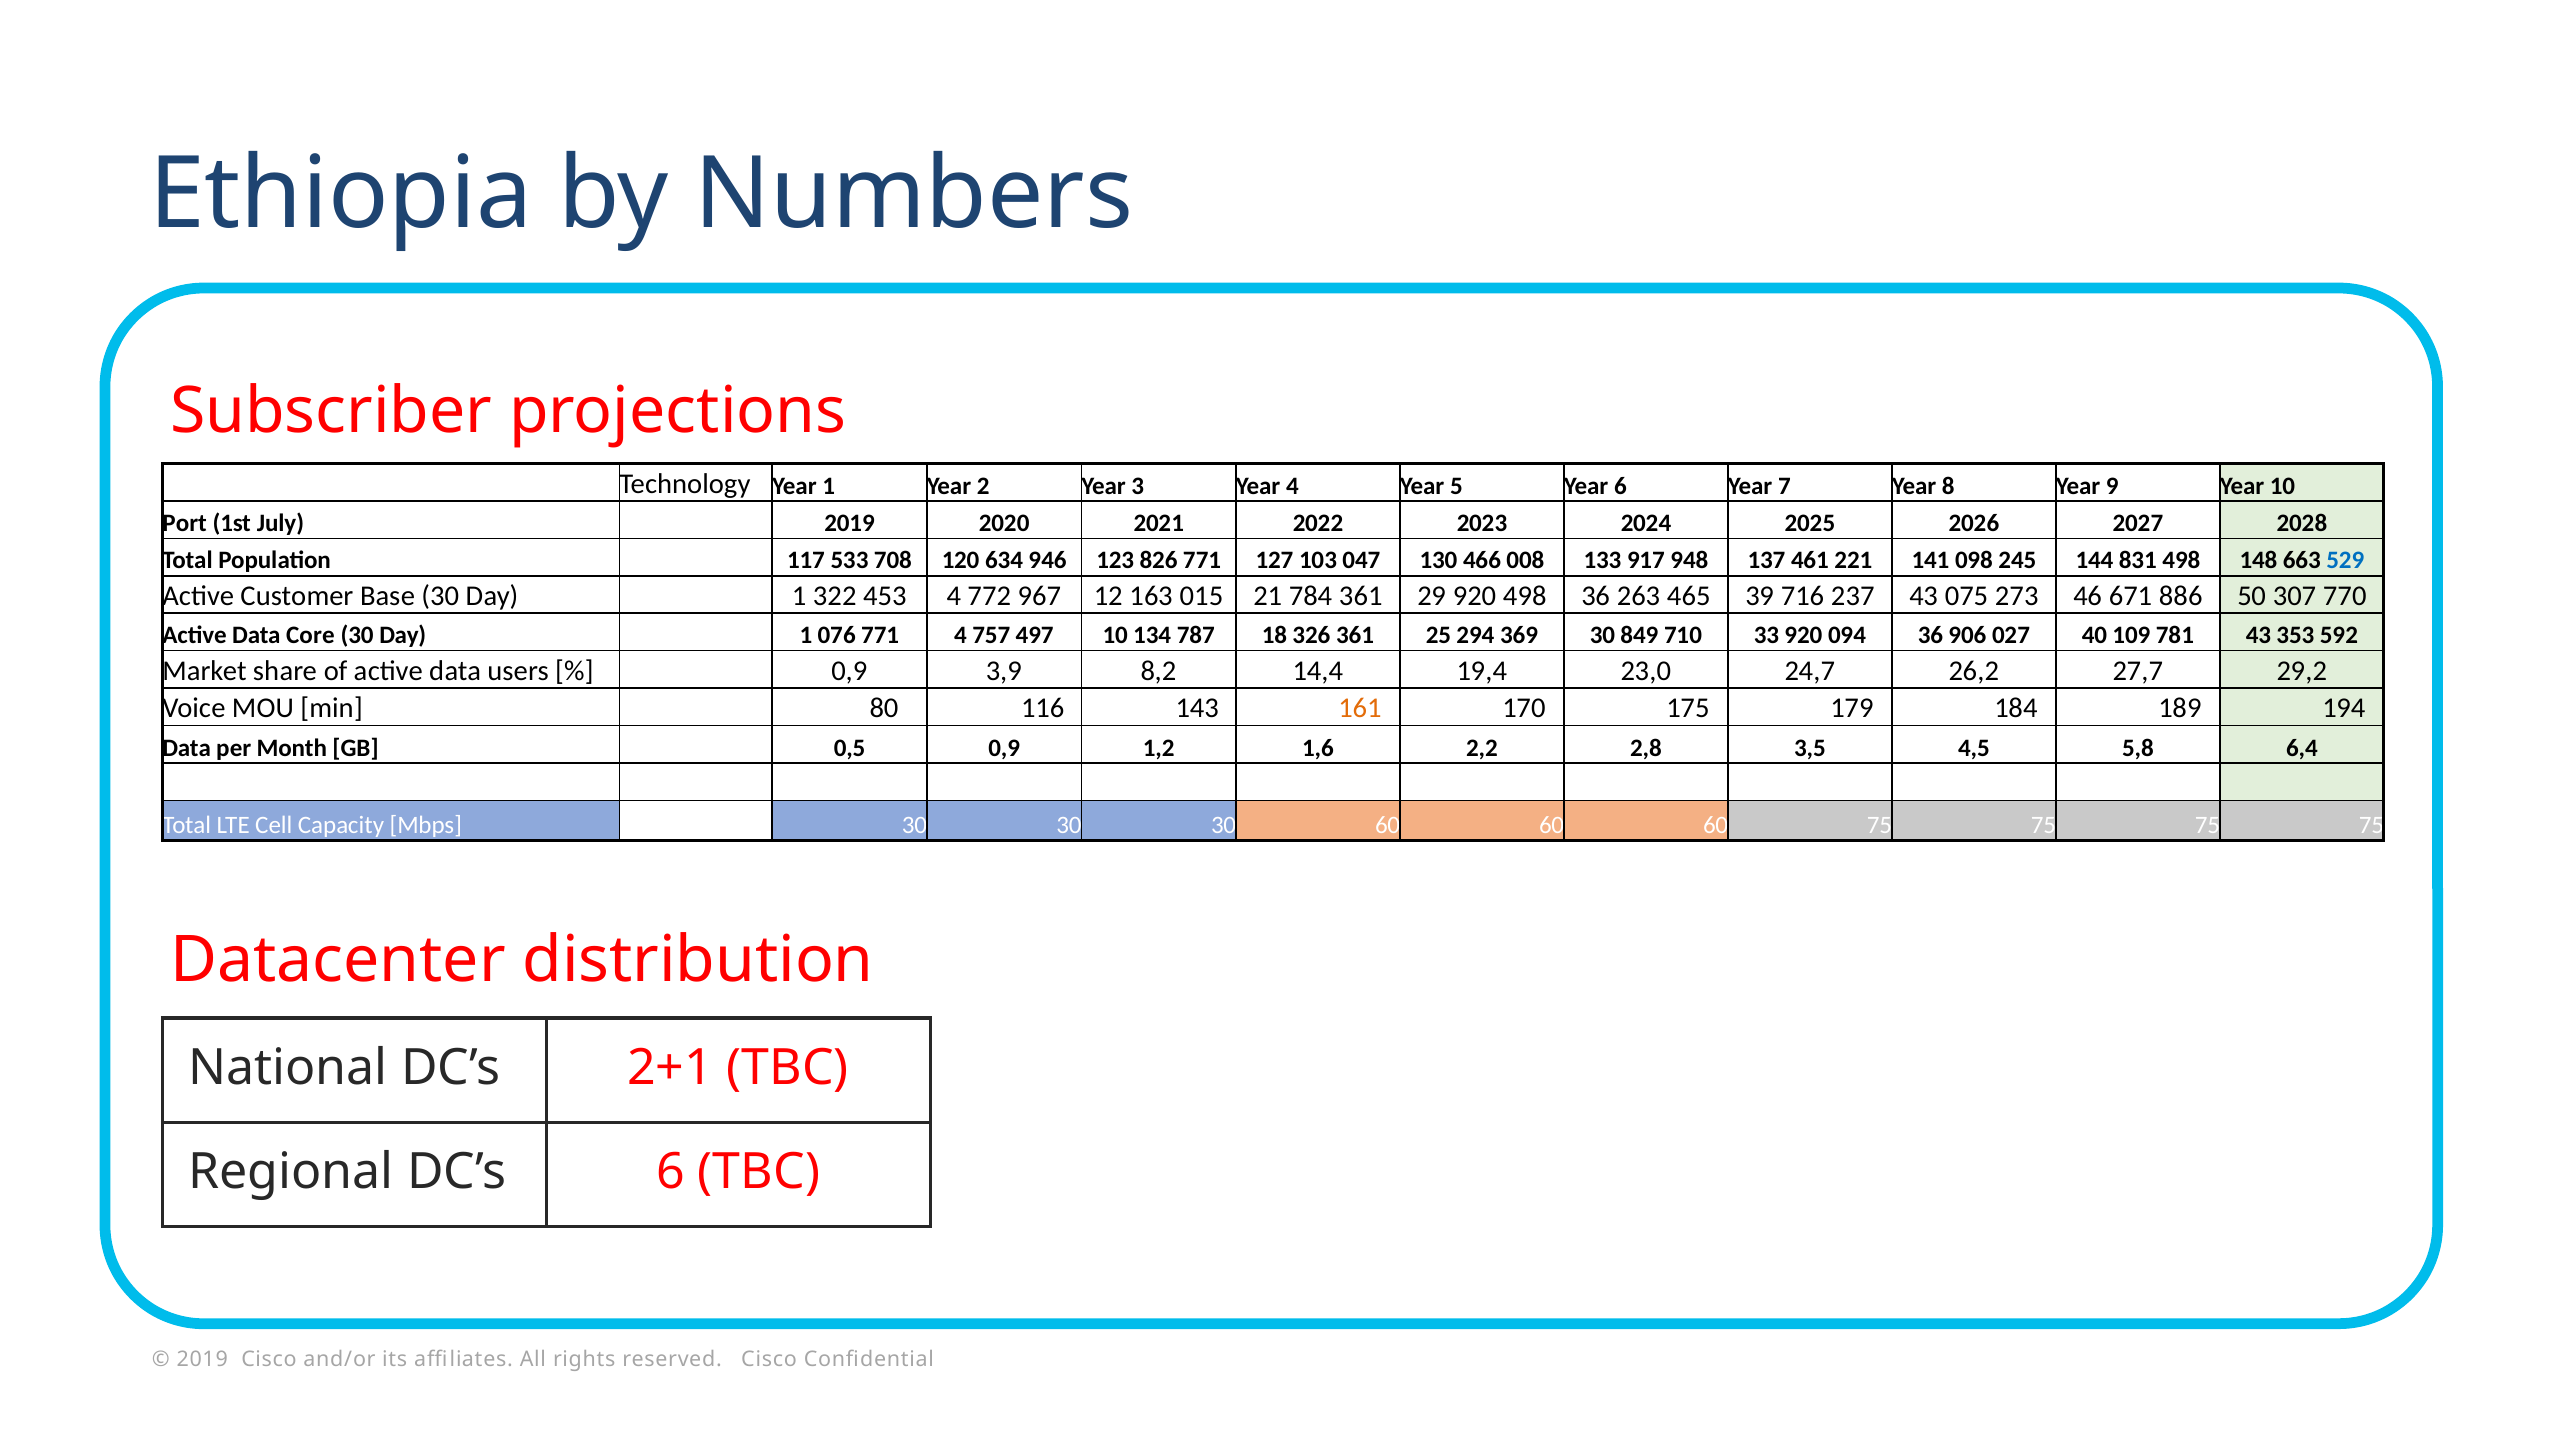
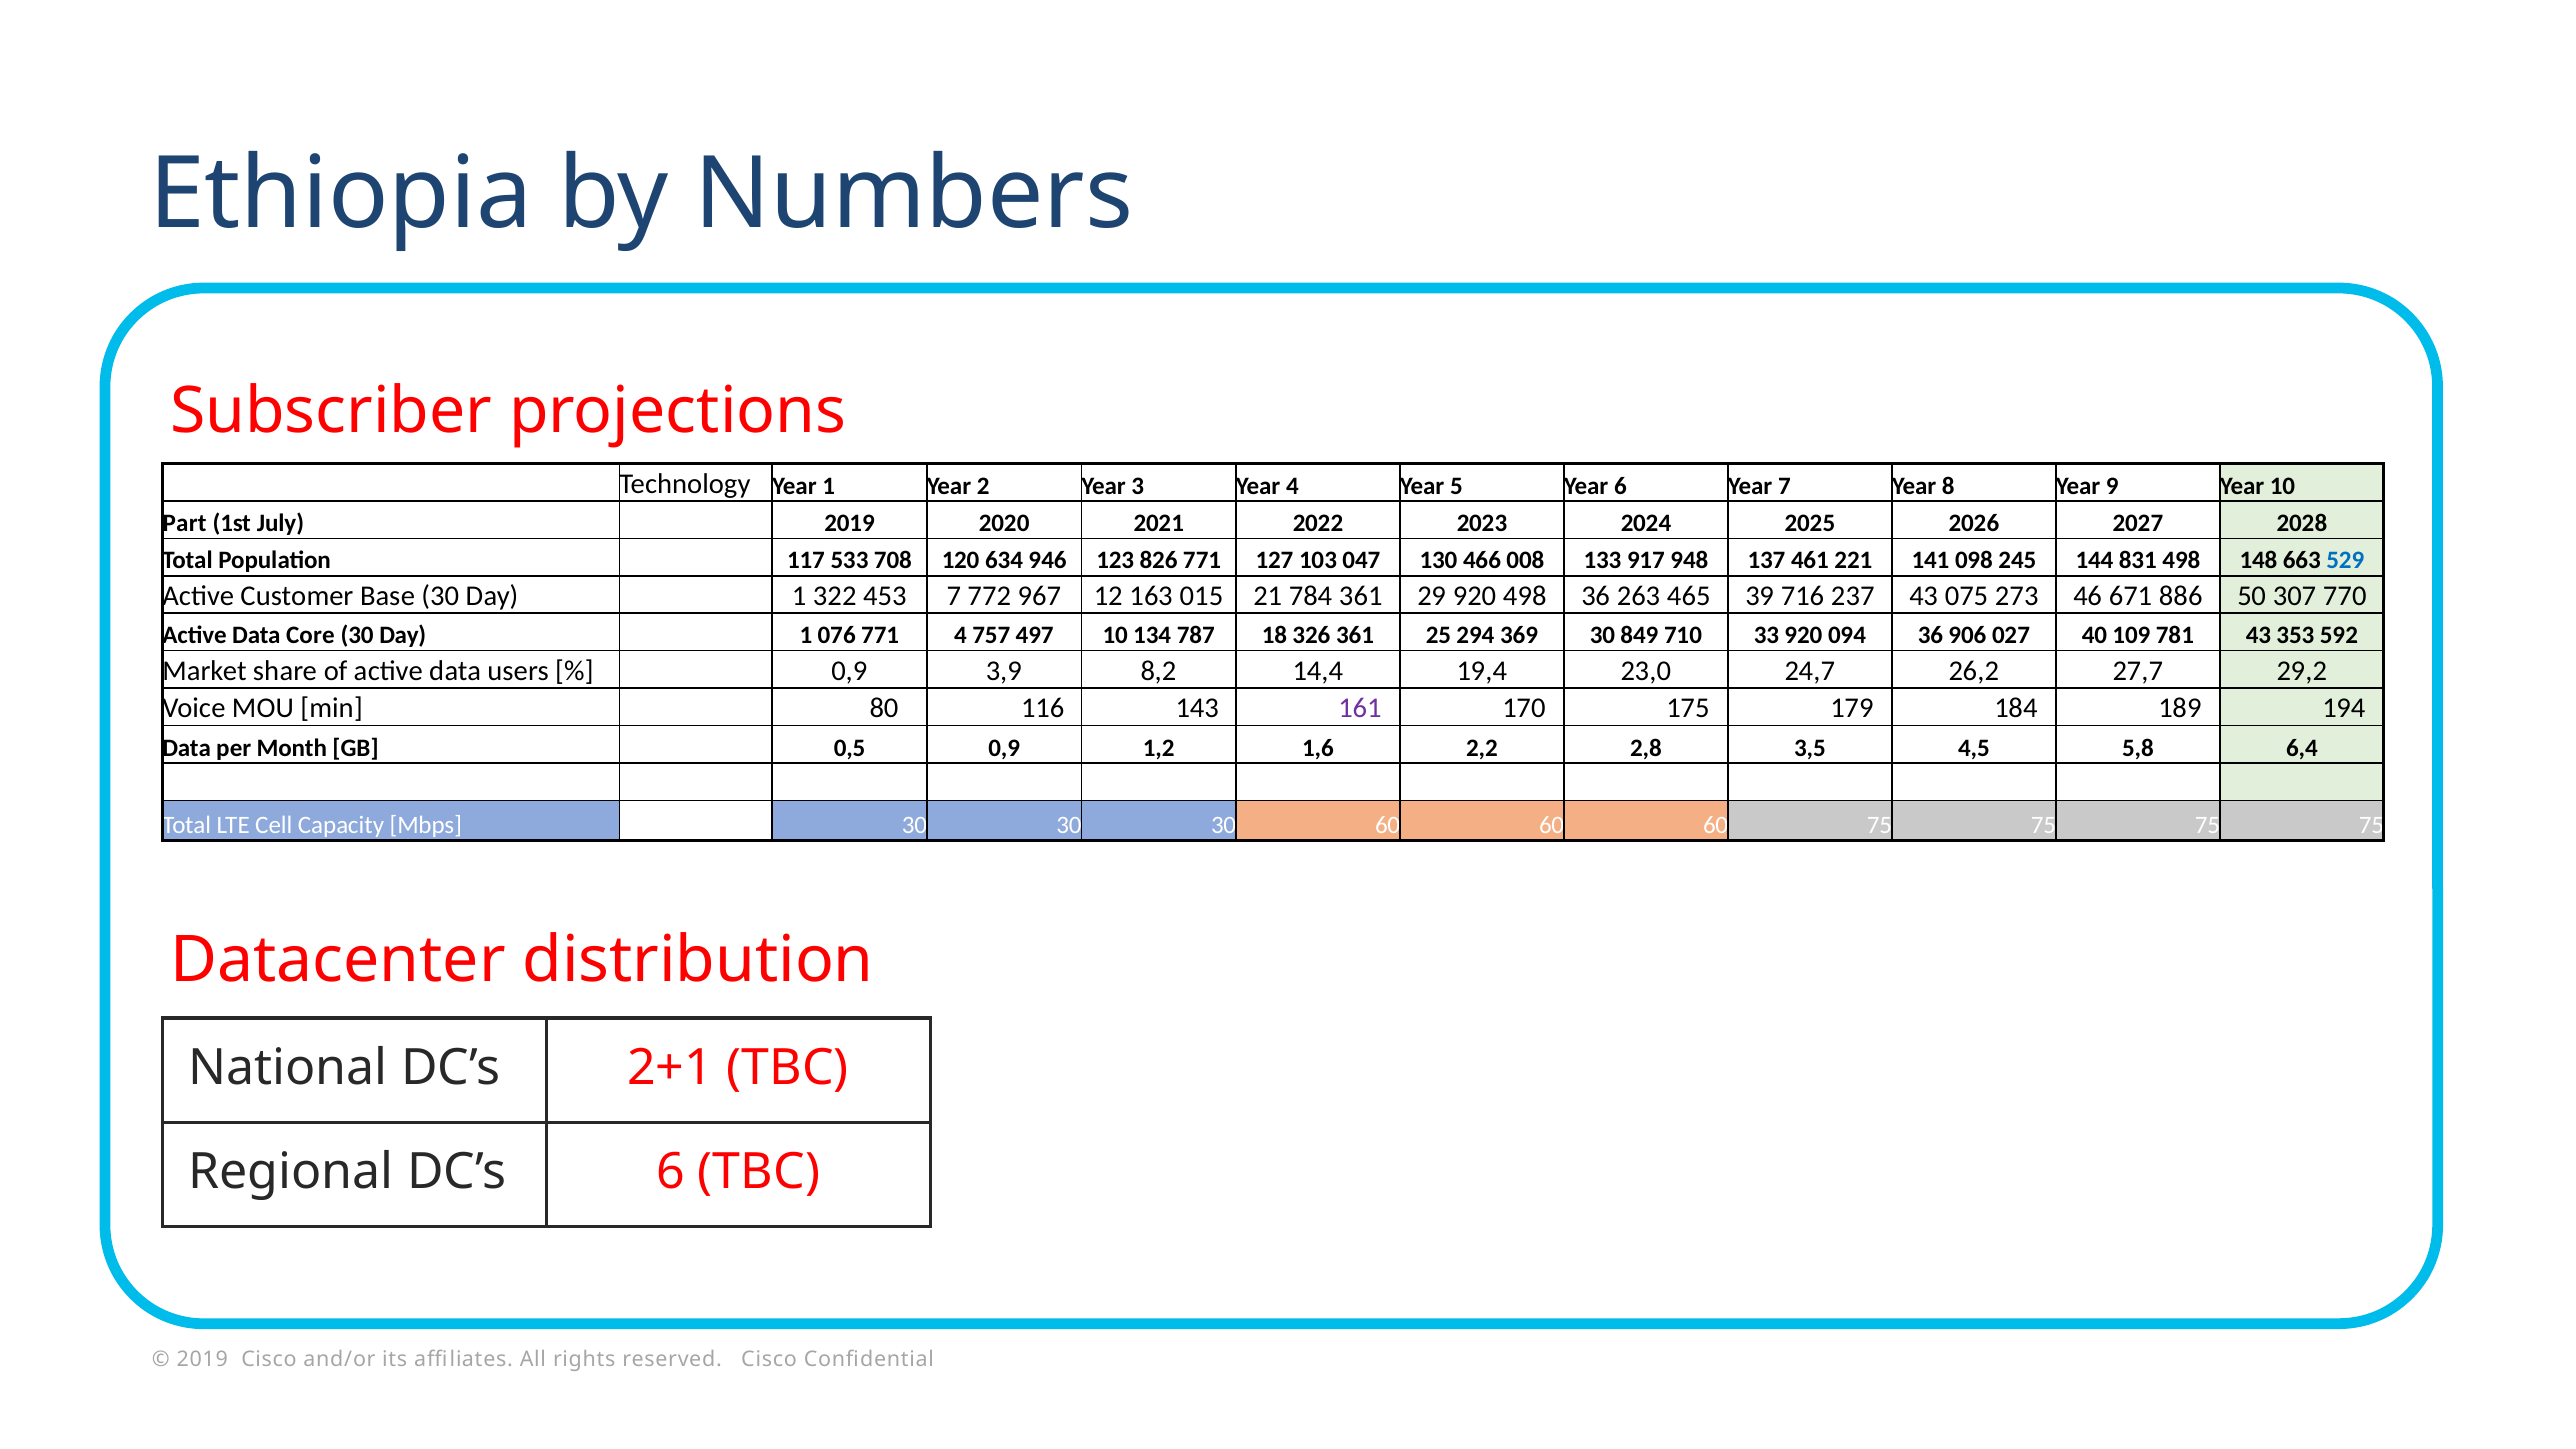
Port: Port -> Part
453 4: 4 -> 7
161 colour: orange -> purple
